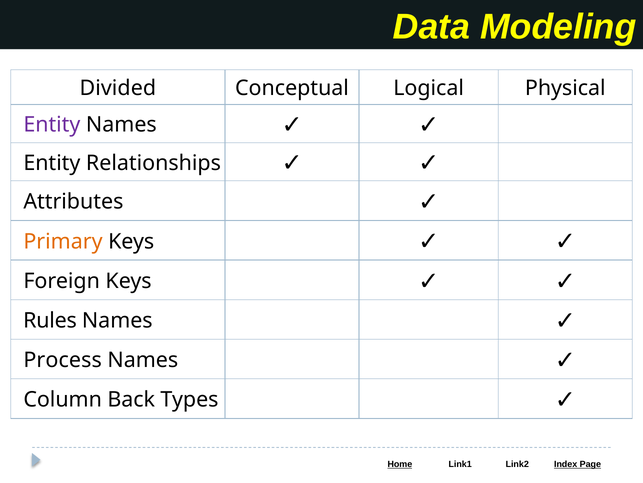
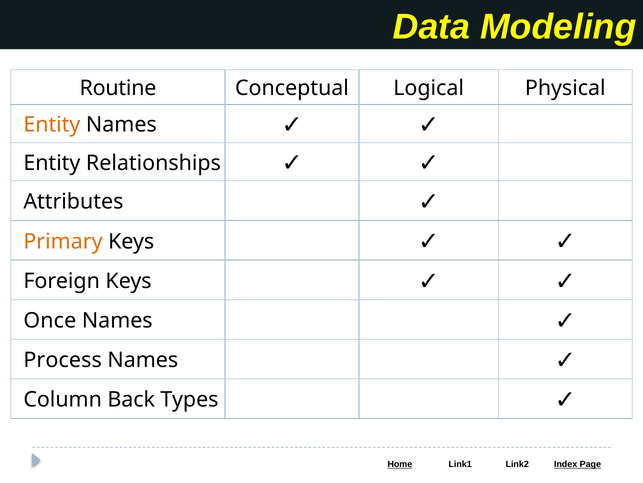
Divided: Divided -> Routine
Entity at (52, 125) colour: purple -> orange
Rules: Rules -> Once
